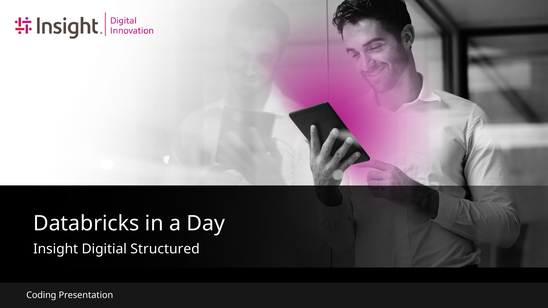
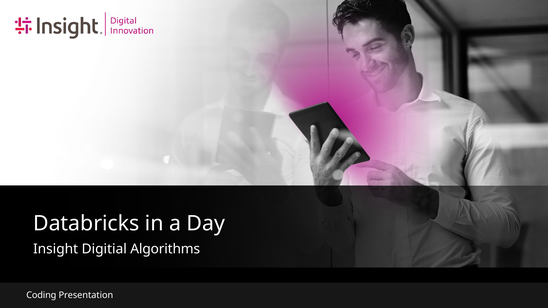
Structured: Structured -> Algorithms
